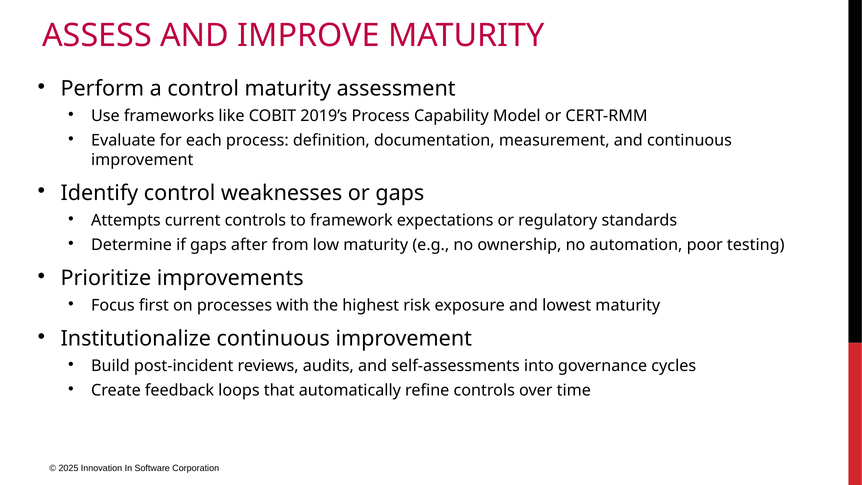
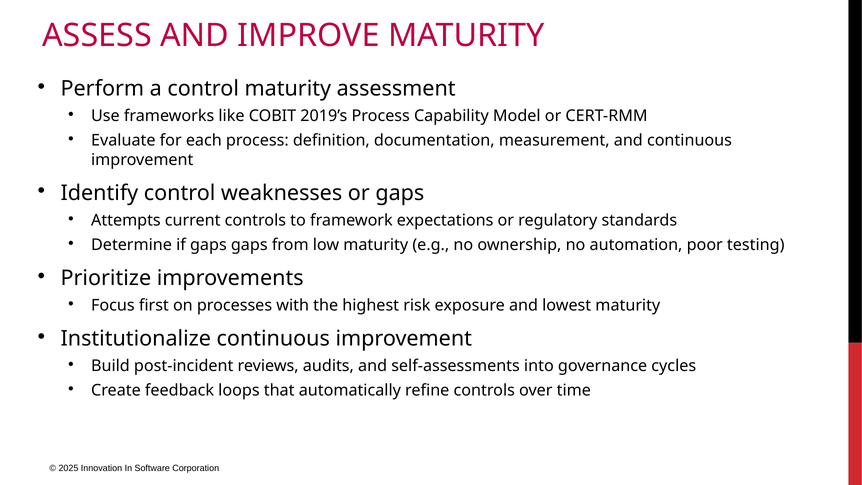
gaps after: after -> gaps
